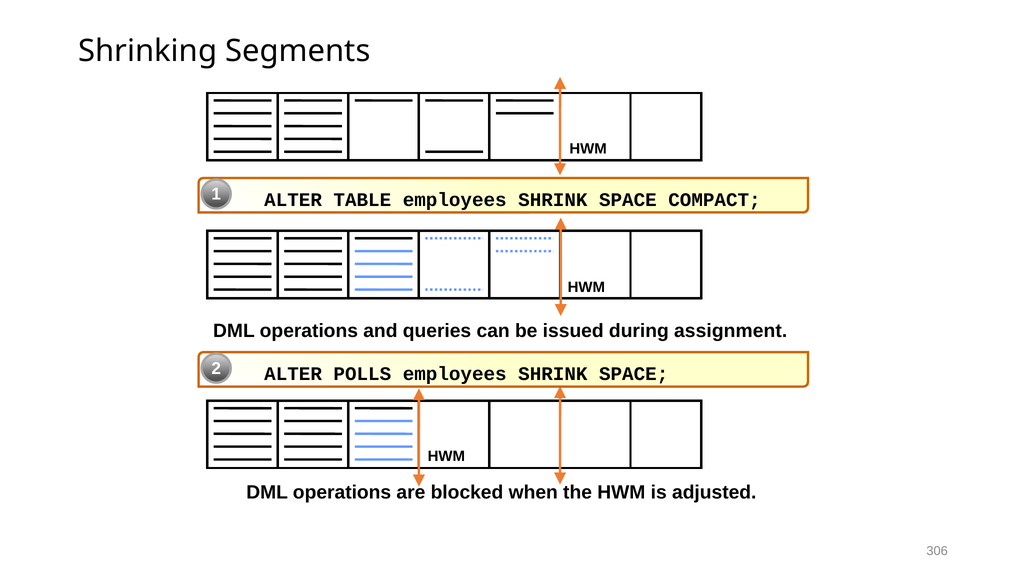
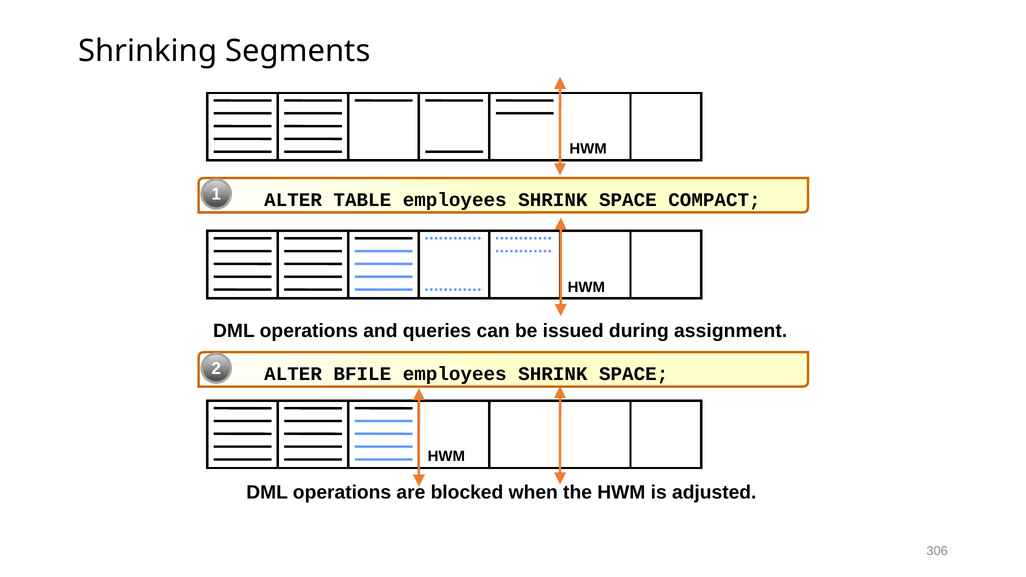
POLLS: POLLS -> BFILE
